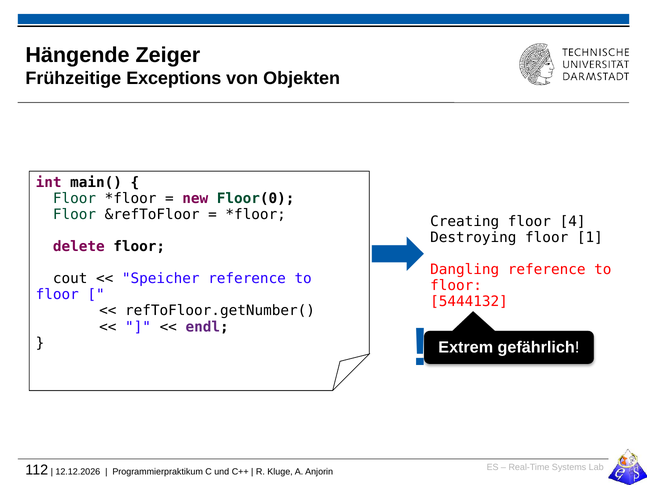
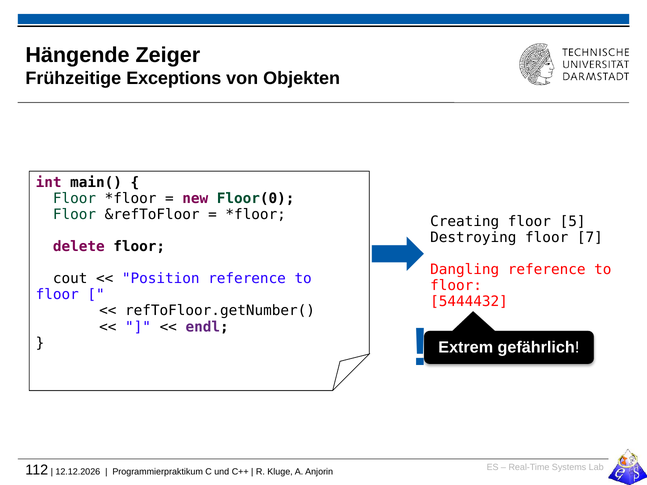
4: 4 -> 5
1: 1 -> 7
Speicher: Speicher -> Position
5444132: 5444132 -> 5444432
